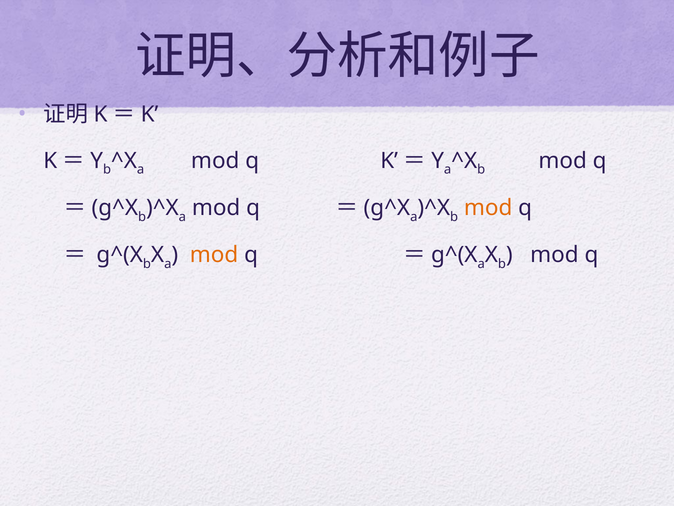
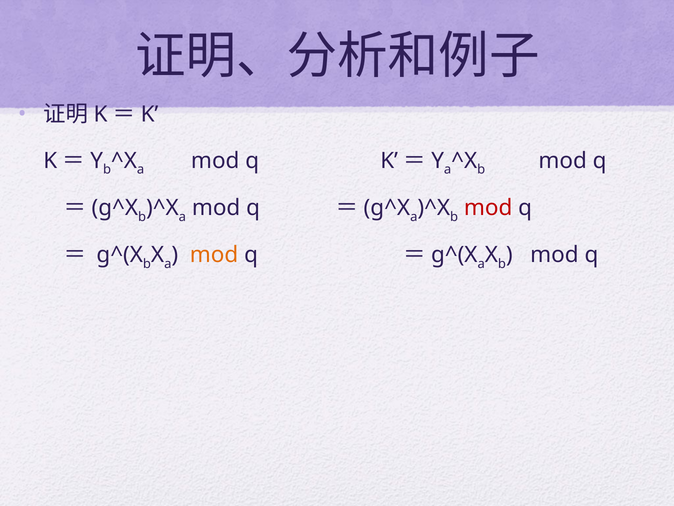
mod at (488, 208) colour: orange -> red
